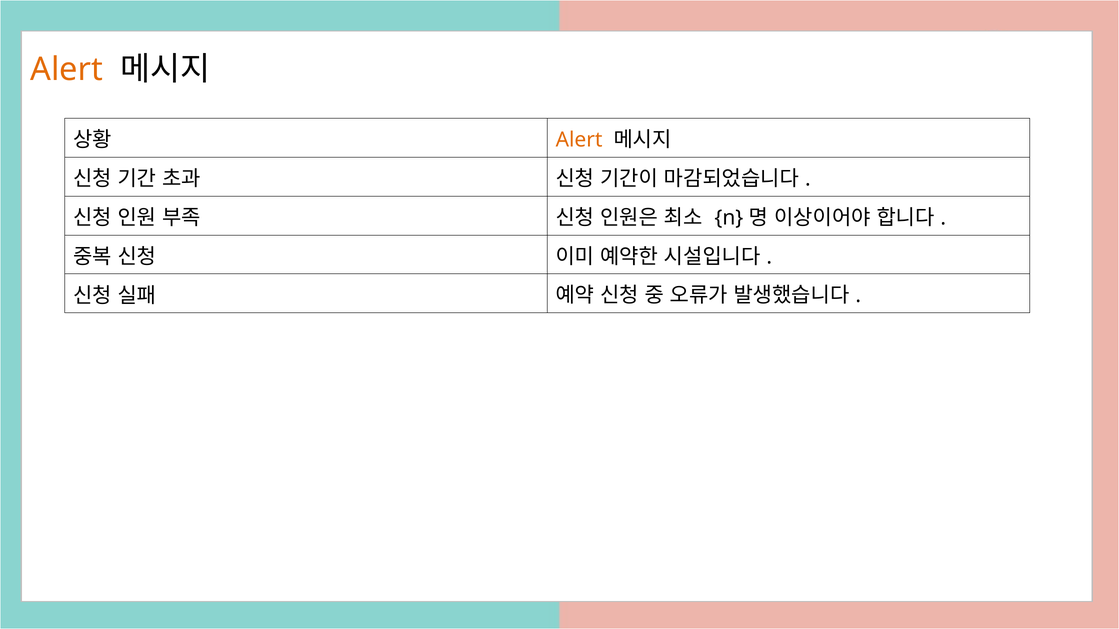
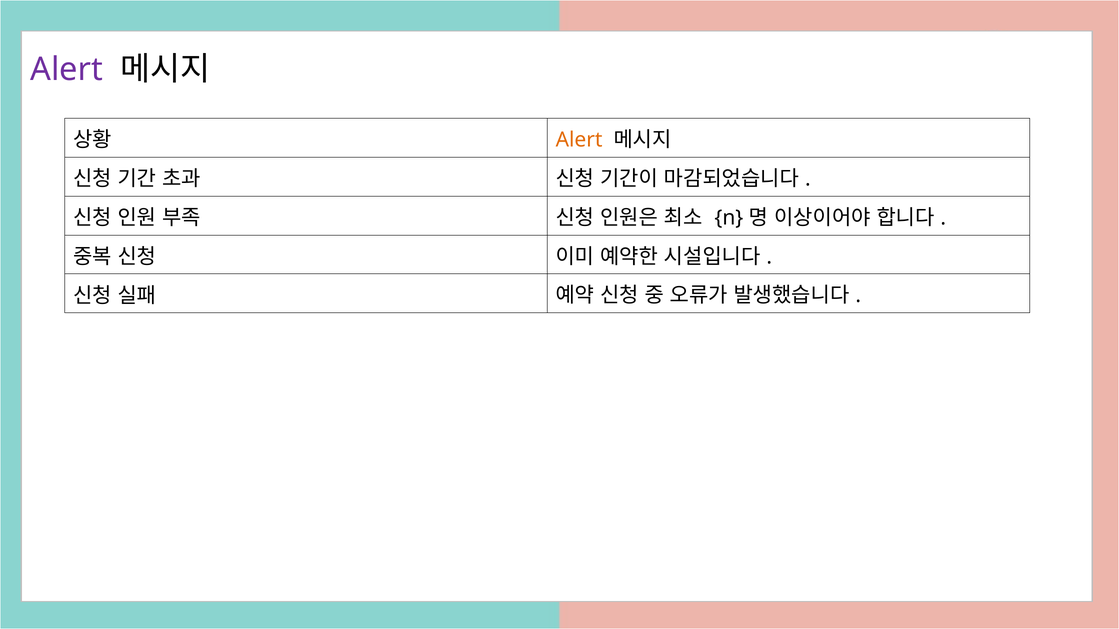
Alert at (67, 69) colour: orange -> purple
